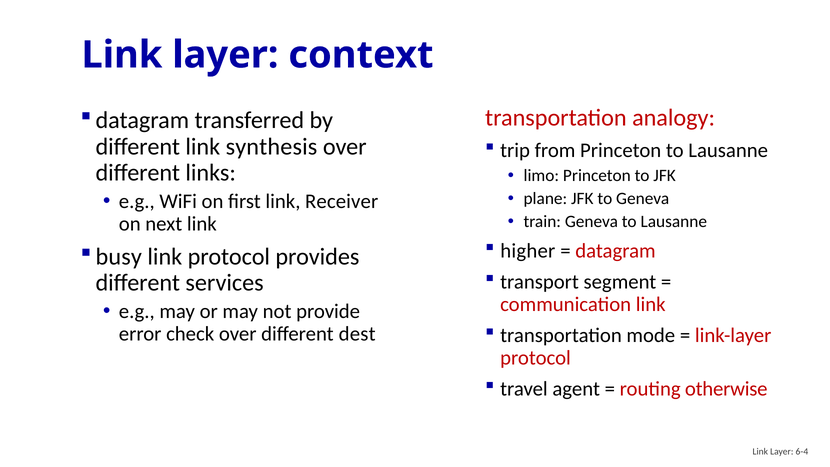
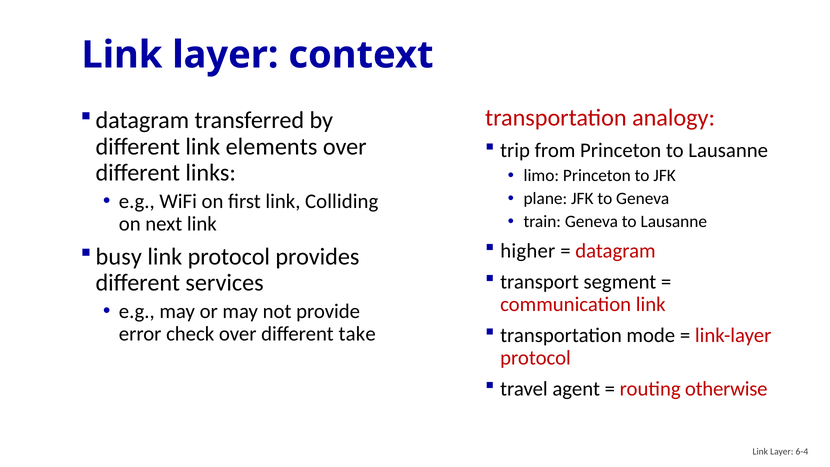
synthesis: synthesis -> elements
Receiver: Receiver -> Colliding
dest: dest -> take
